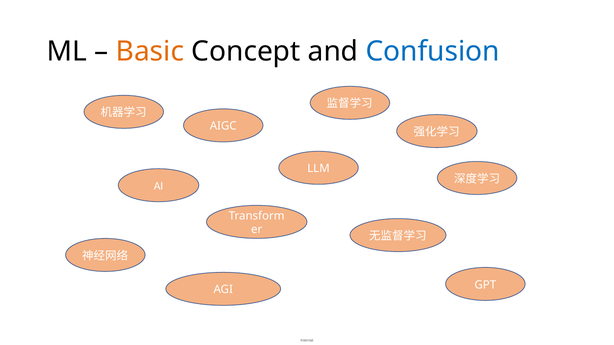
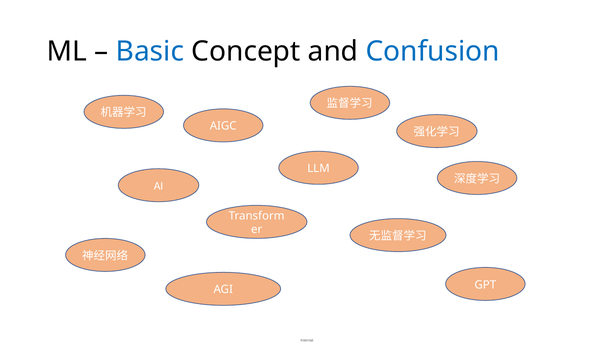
Basic colour: orange -> blue
